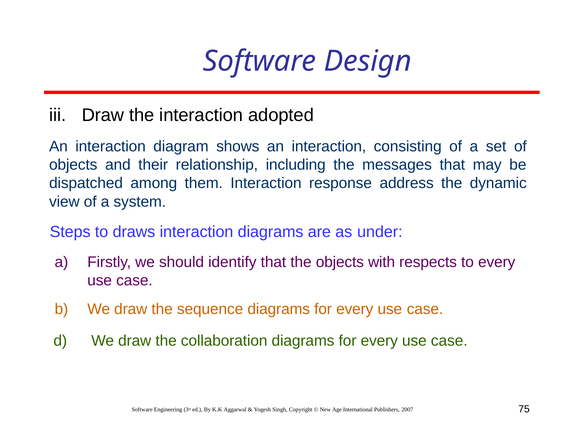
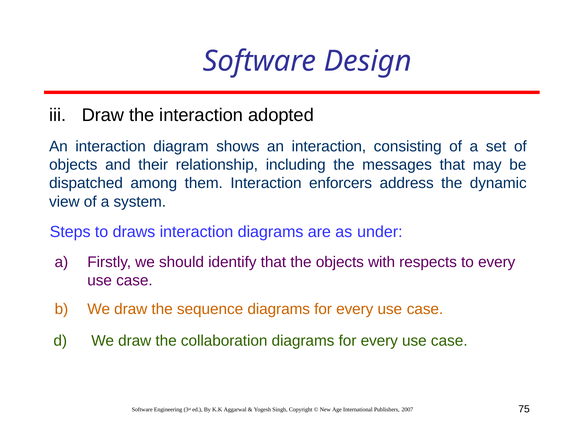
response: response -> enforcers
